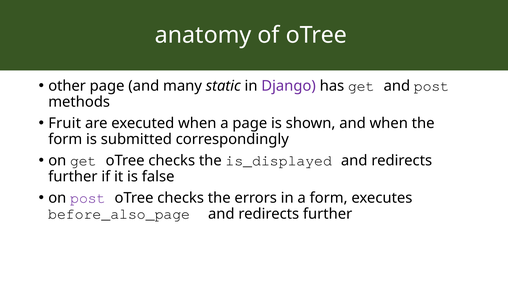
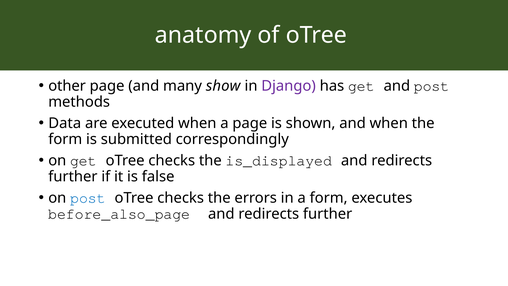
static: static -> show
Fruit: Fruit -> Data
post at (88, 198) colour: purple -> blue
